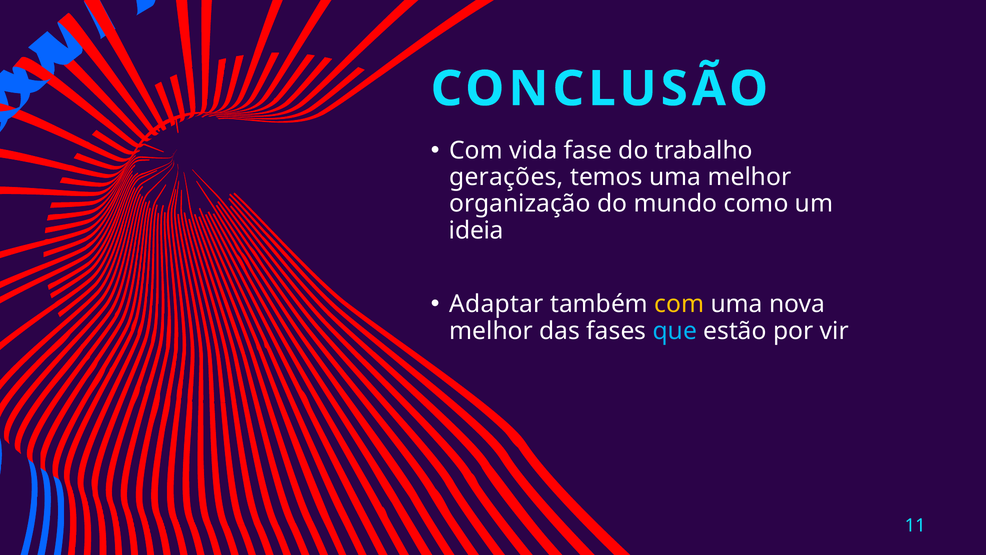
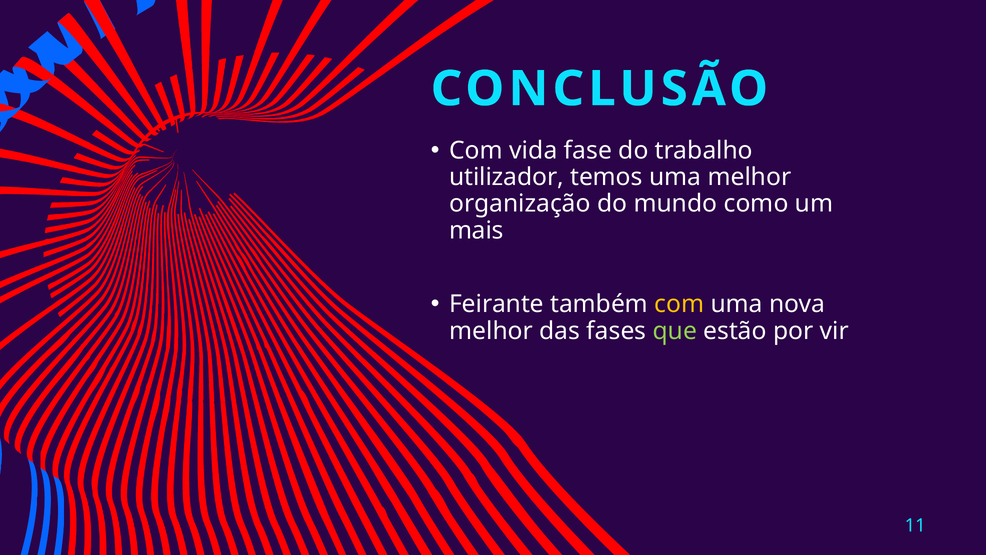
gerações: gerações -> utilizador
ideia: ideia -> mais
Adaptar: Adaptar -> Feirante
que colour: light blue -> light green
